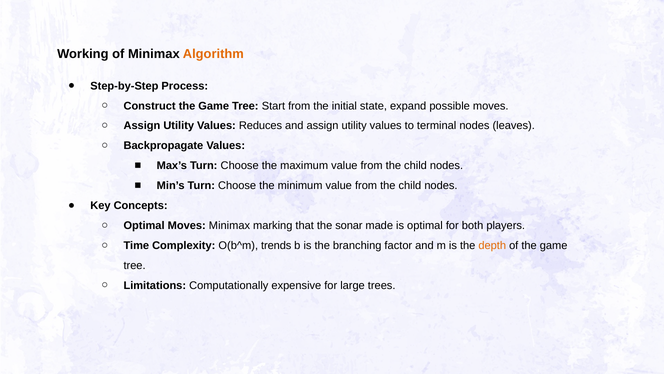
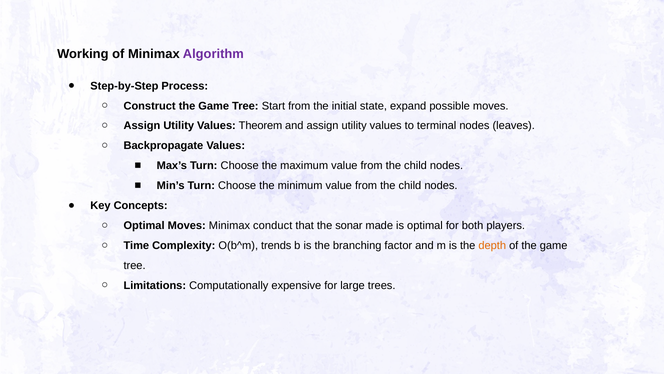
Algorithm colour: orange -> purple
Reduces: Reduces -> Theorem
marking: marking -> conduct
